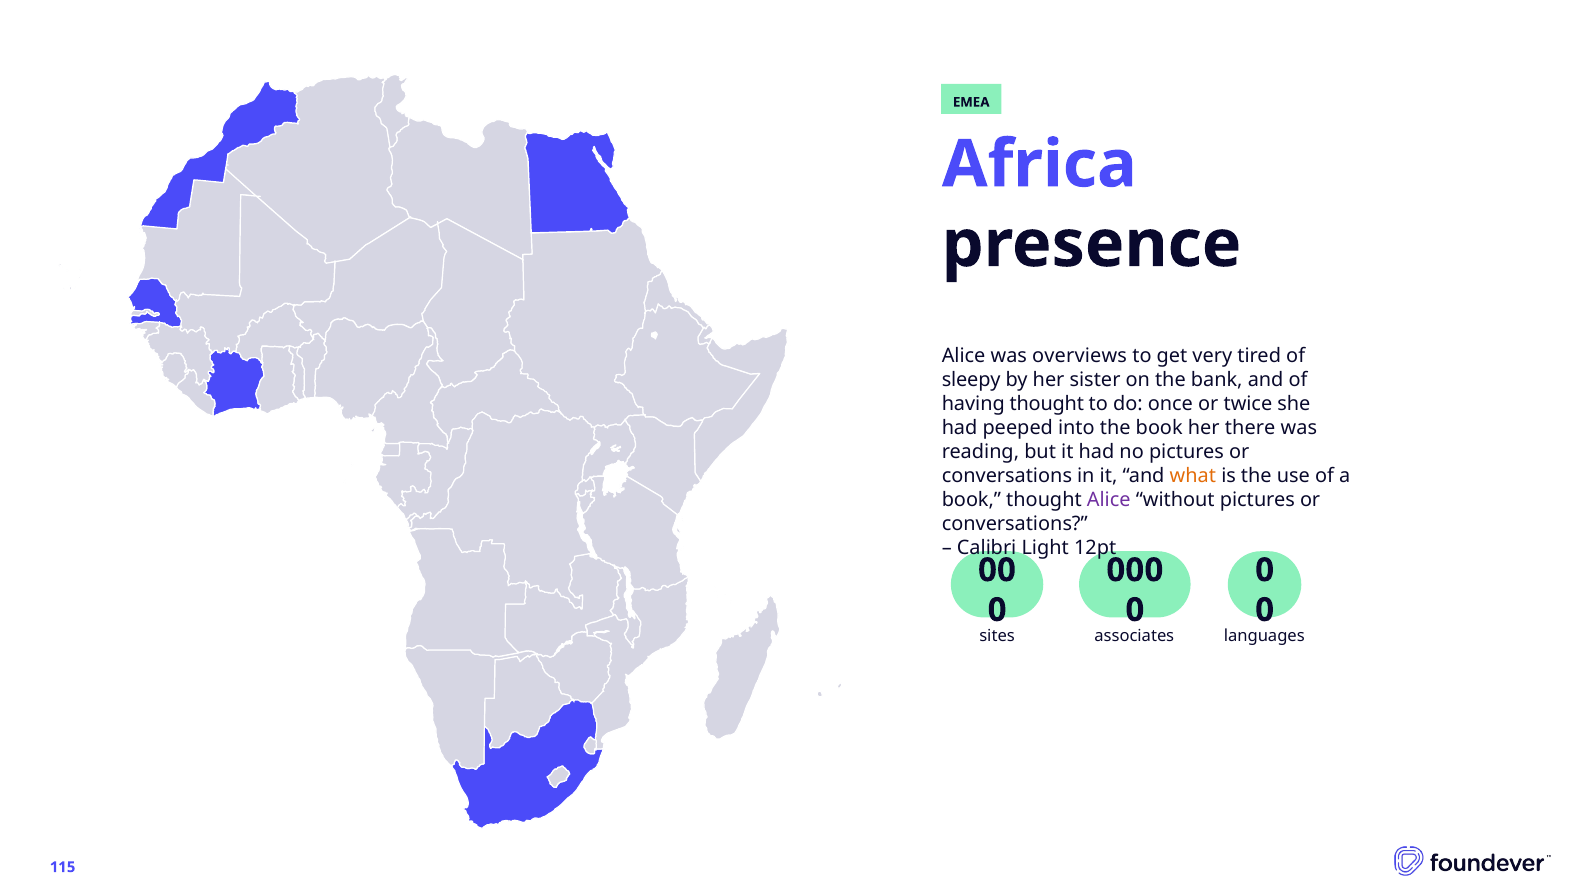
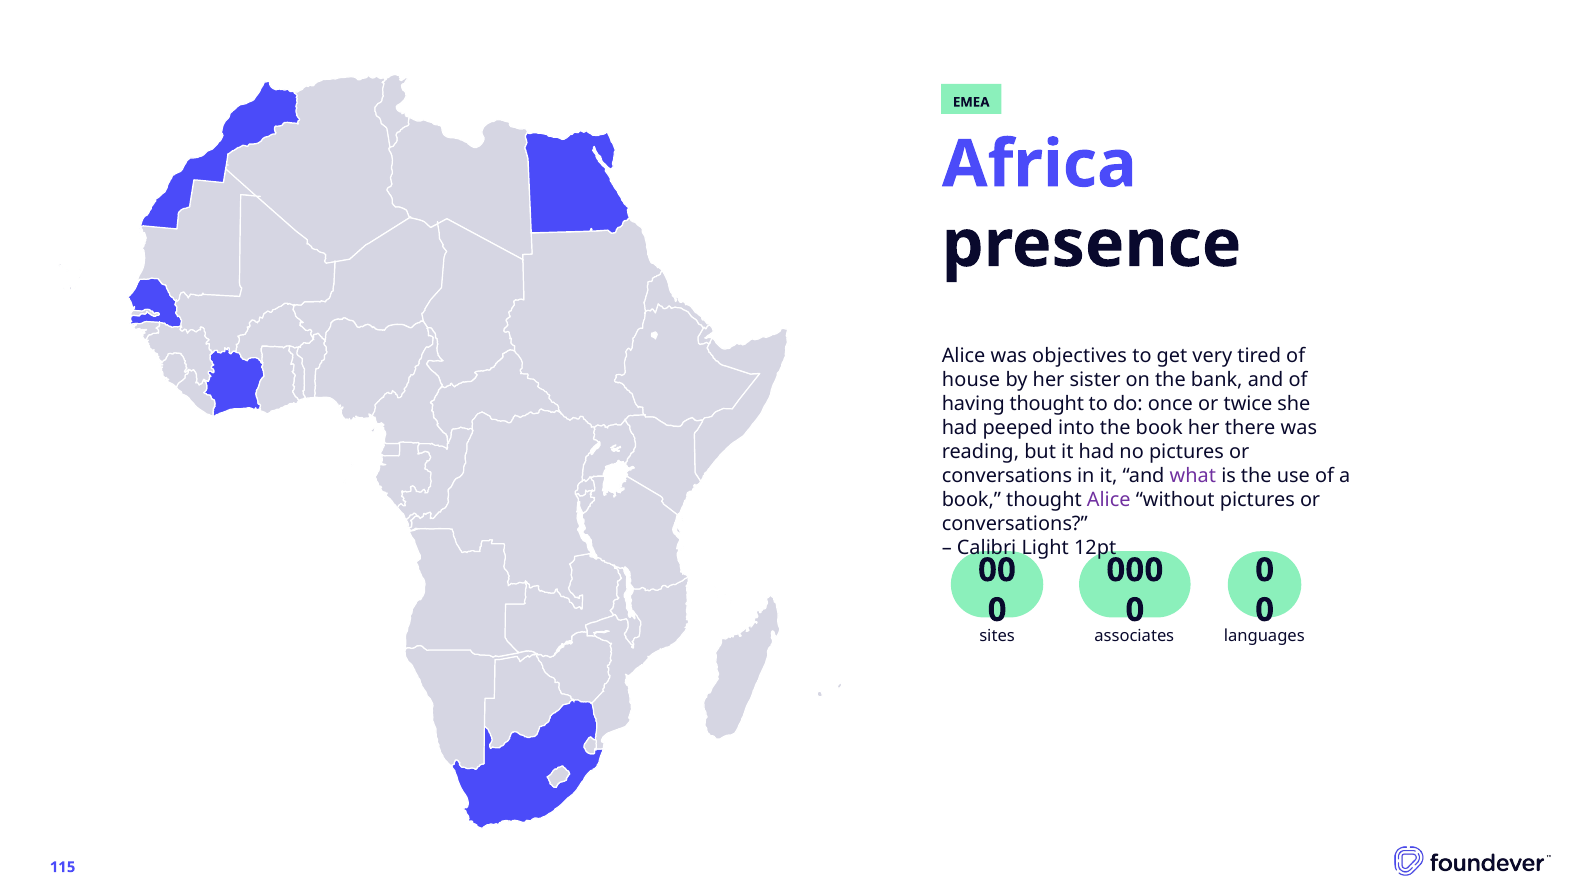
overviews: overviews -> objectives
sleepy: sleepy -> house
what colour: orange -> purple
